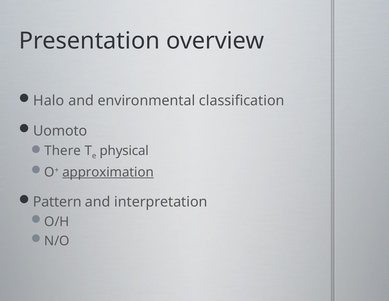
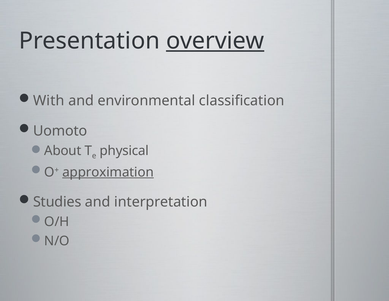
overview underline: none -> present
Halo: Halo -> With
There: There -> About
Pattern: Pattern -> Studies
